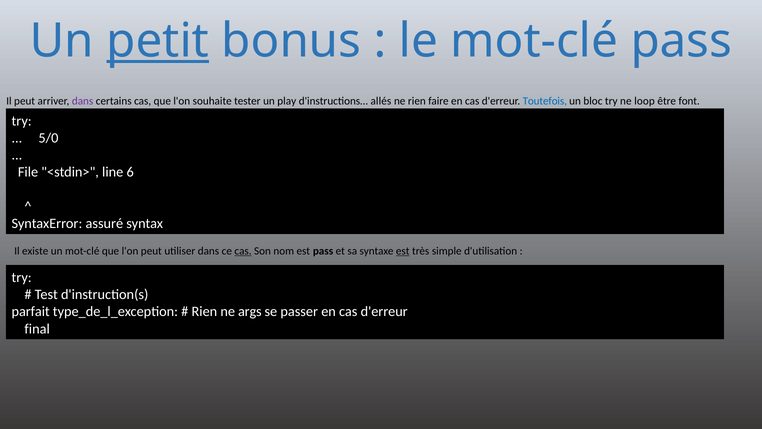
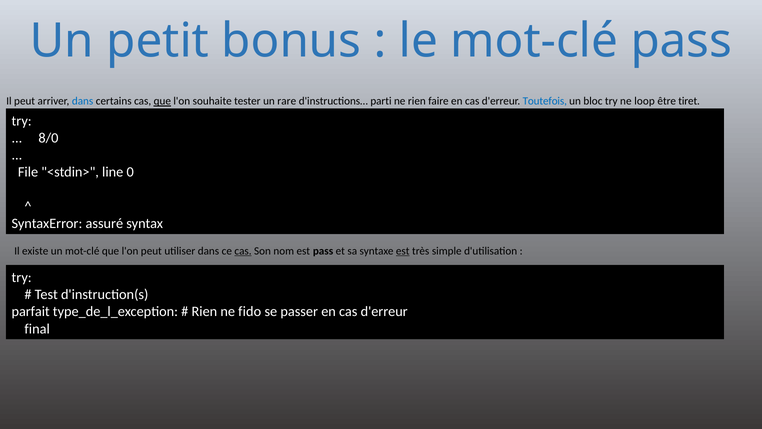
petit underline: present -> none
dans at (83, 101) colour: purple -> blue
que at (162, 101) underline: none -> present
play: play -> rare
allés: allés -> parti
font: font -> tiret
5/0: 5/0 -> 8/0
6: 6 -> 0
args: args -> fido
